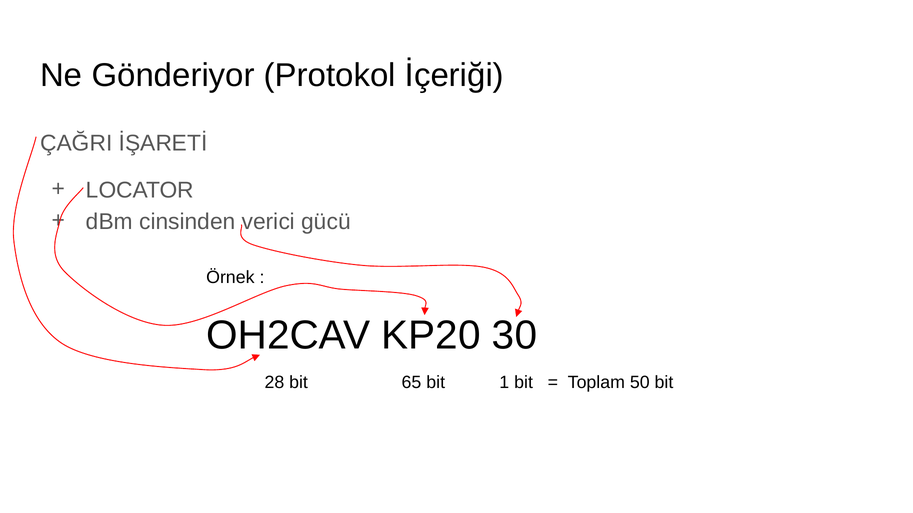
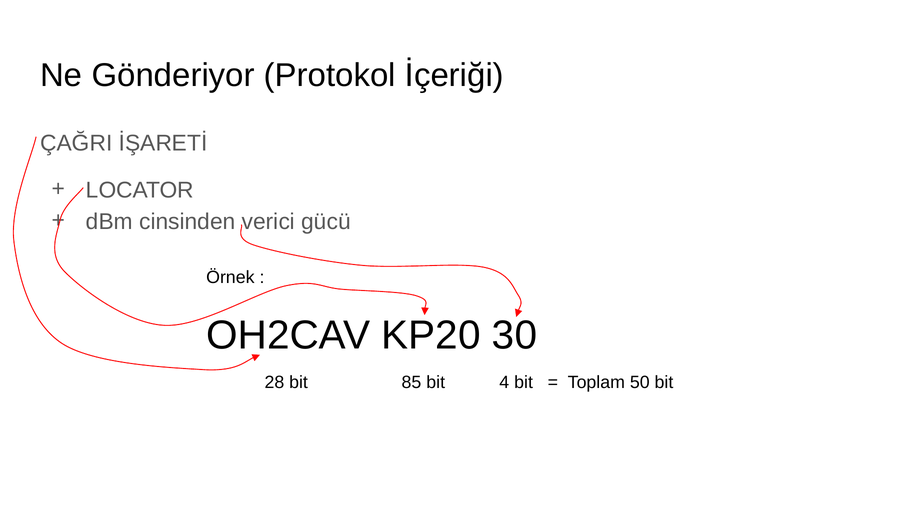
65: 65 -> 85
1: 1 -> 4
